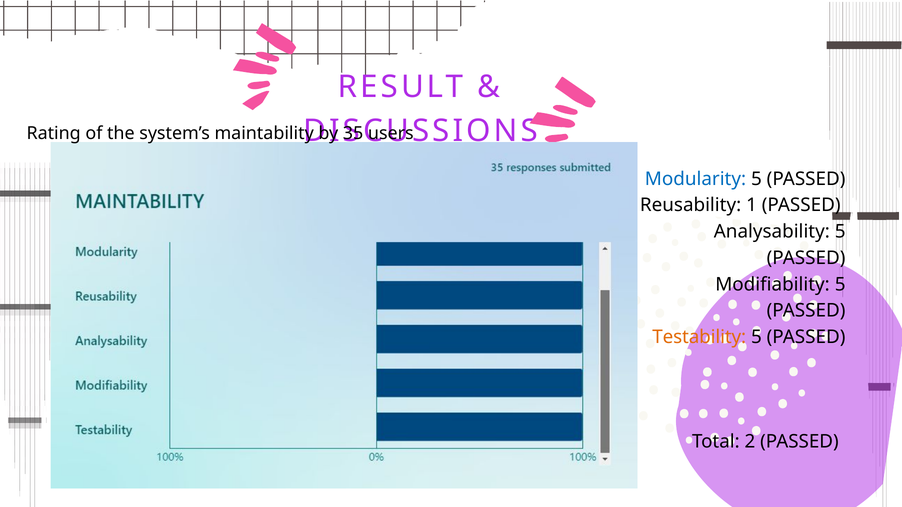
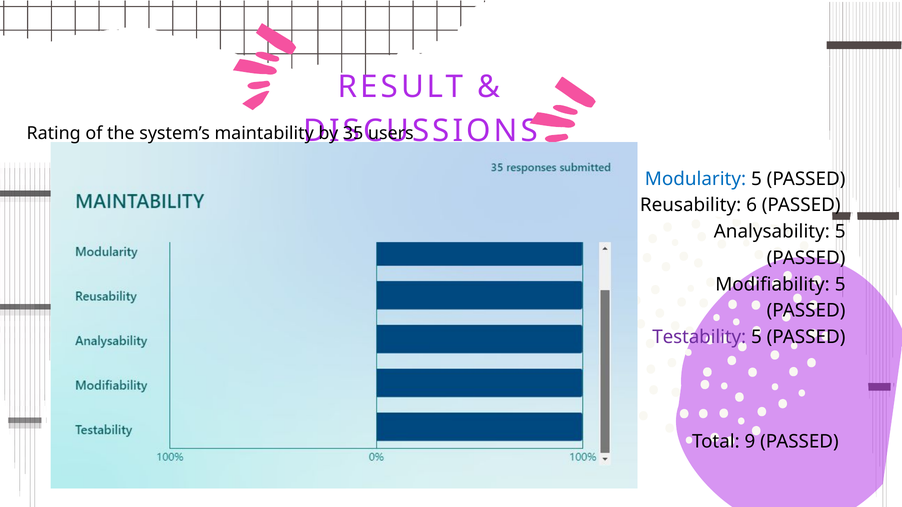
1: 1 -> 6
Testability colour: orange -> purple
2: 2 -> 9
